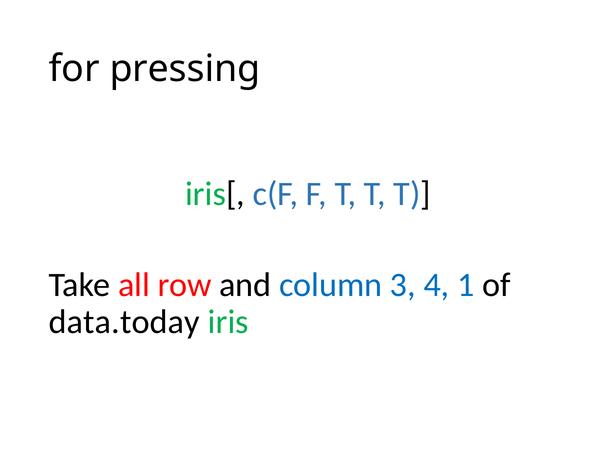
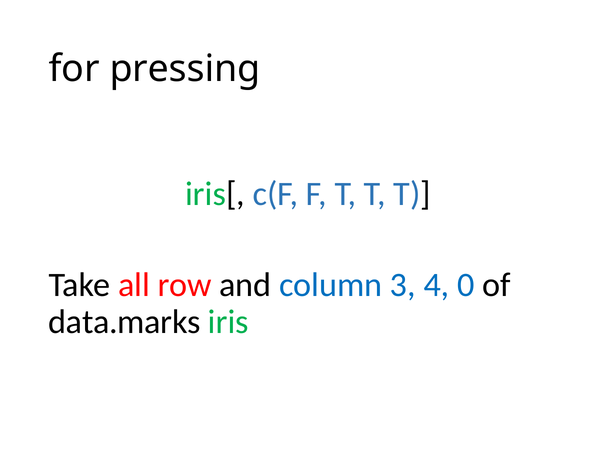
1: 1 -> 0
data.today: data.today -> data.marks
